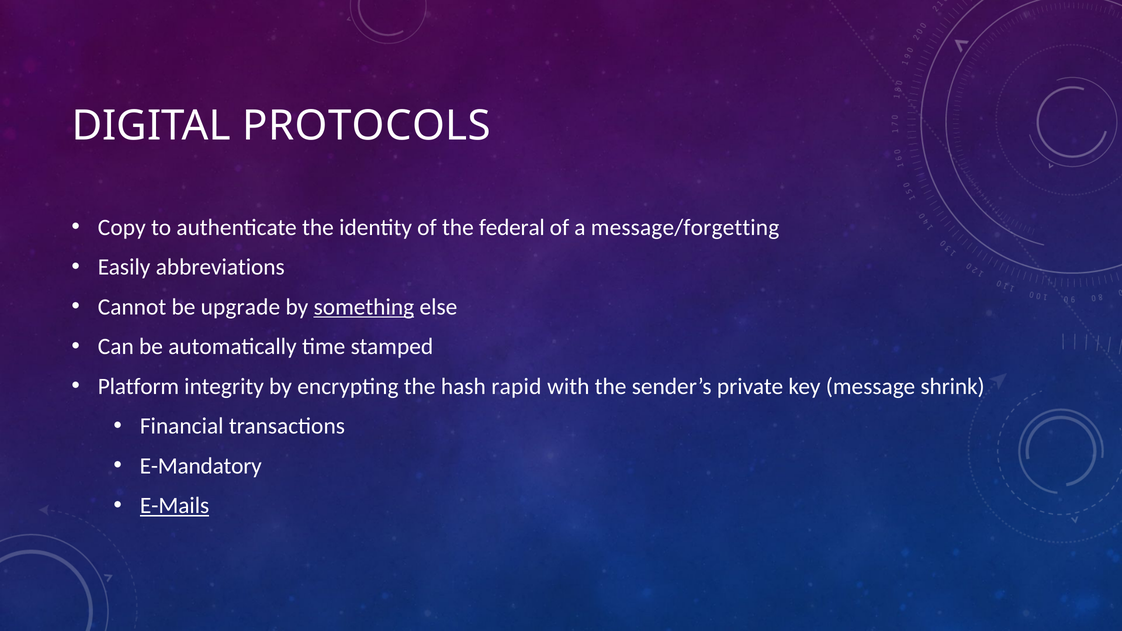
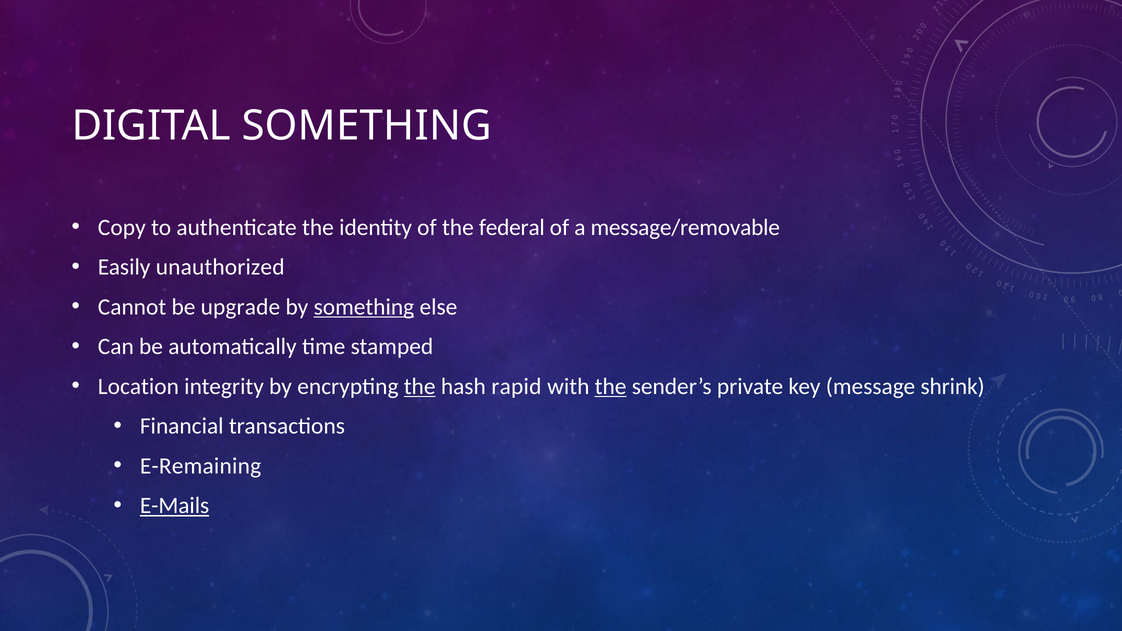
DIGITAL PROTOCOLS: PROTOCOLS -> SOMETHING
message/forgetting: message/forgetting -> message/removable
abbreviations: abbreviations -> unauthorized
Platform: Platform -> Location
the at (420, 387) underline: none -> present
the at (611, 387) underline: none -> present
E-Mandatory: E-Mandatory -> E-Remaining
